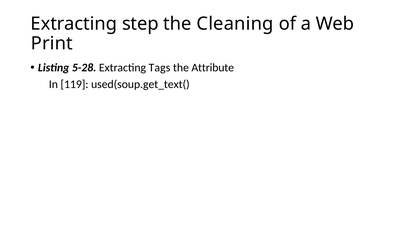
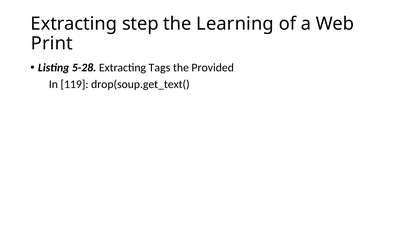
Cleaning: Cleaning -> Learning
Attribute: Attribute -> Provided
used(soup.get_text(: used(soup.get_text( -> drop(soup.get_text(
